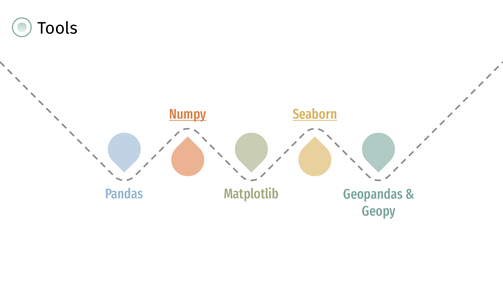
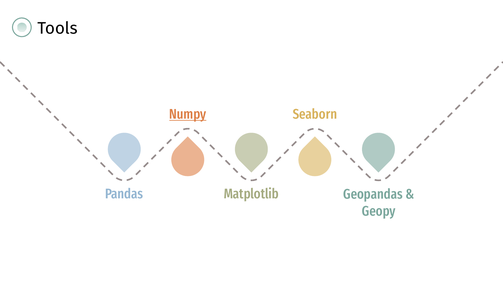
Seaborn underline: present -> none
